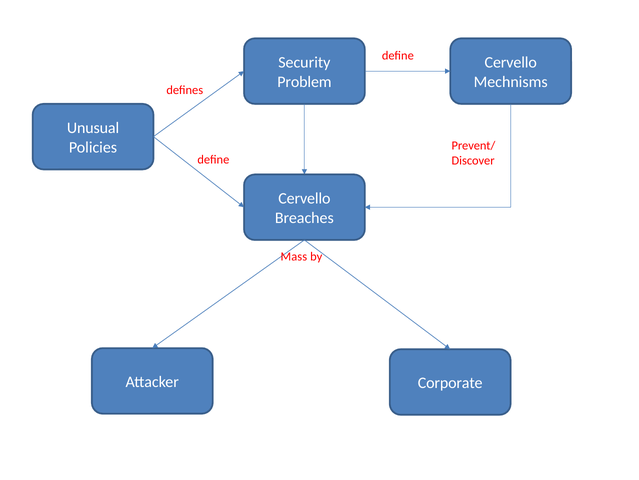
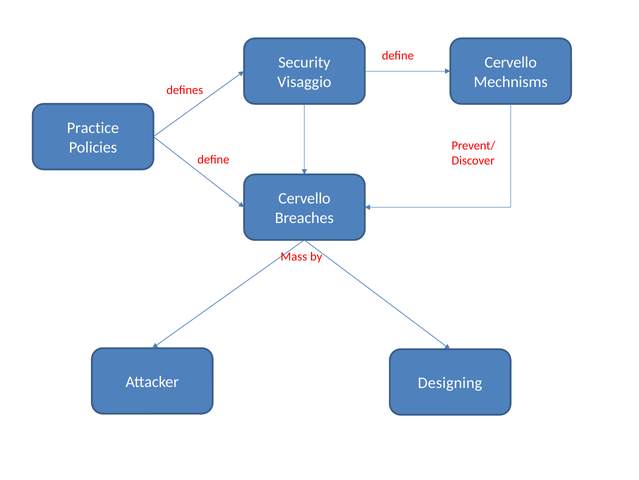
Problem: Problem -> Visaggio
Unusual: Unusual -> Practice
Corporate: Corporate -> Designing
